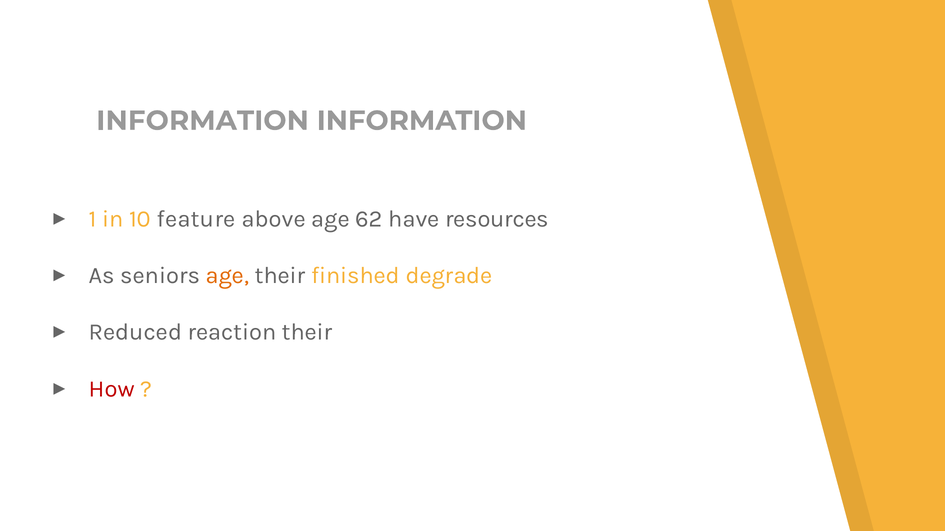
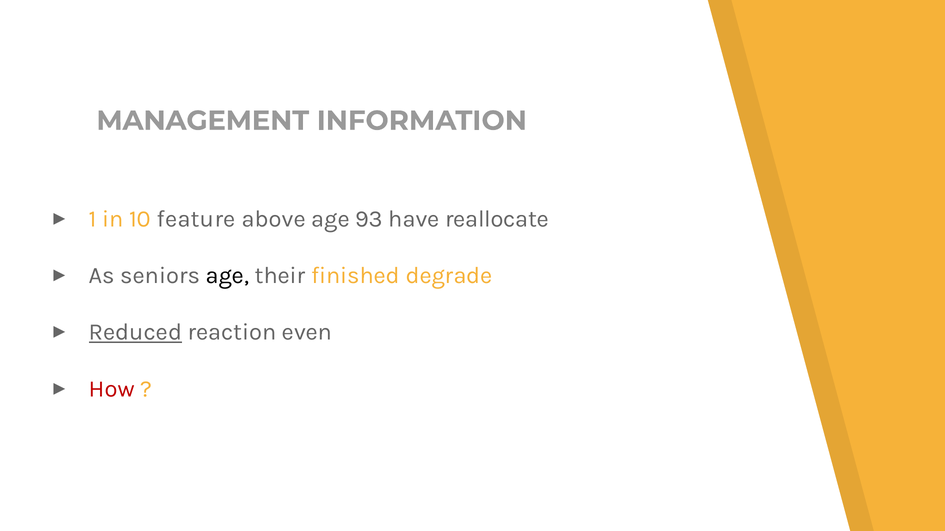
INFORMATION at (203, 121): INFORMATION -> MANAGEMENT
62: 62 -> 93
resources: resources -> reallocate
age at (227, 276) colour: orange -> black
Reduced underline: none -> present
reaction their: their -> even
